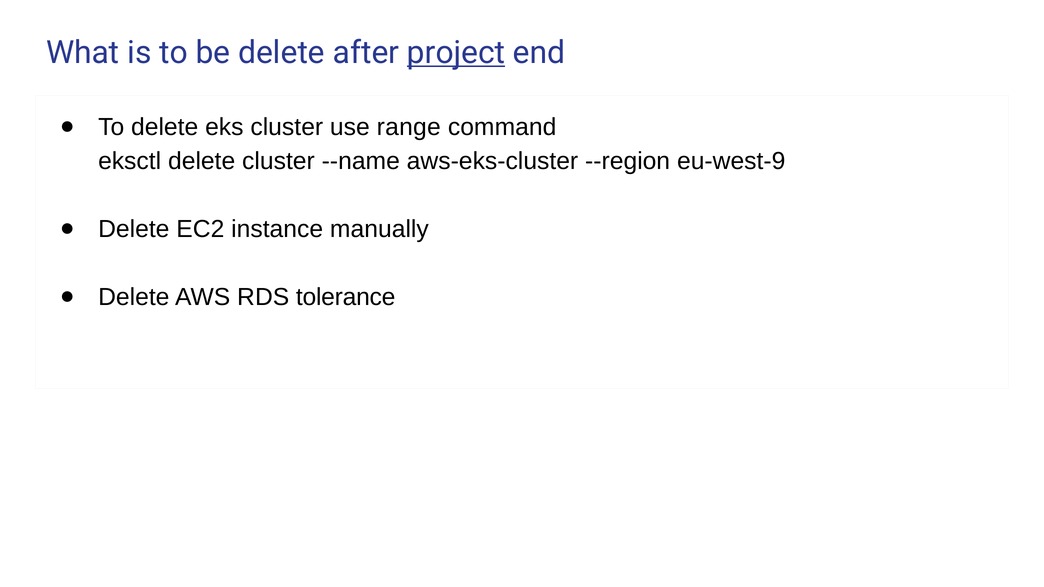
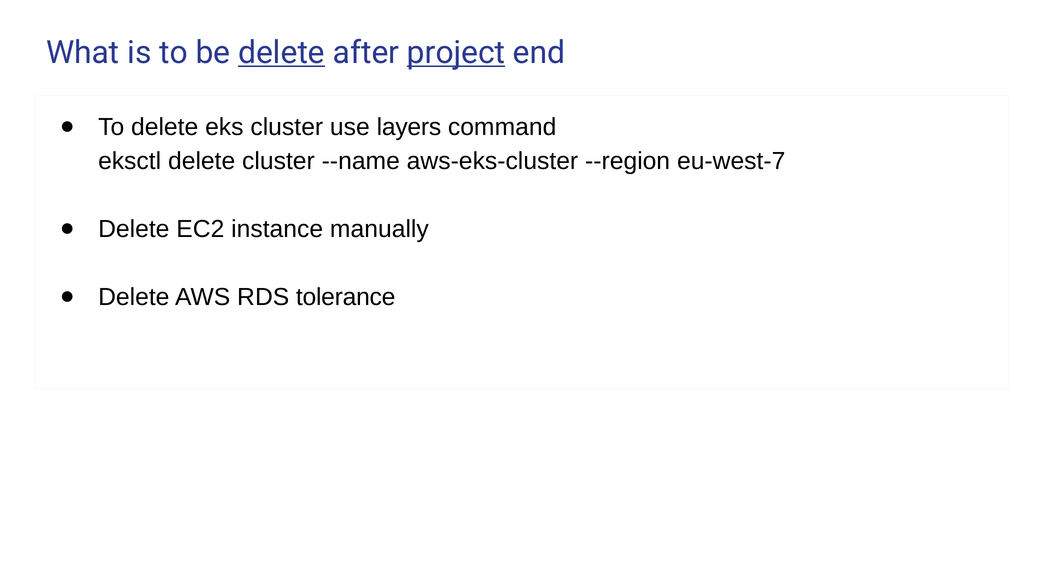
delete at (281, 53) underline: none -> present
range: range -> layers
eu-west-9: eu-west-9 -> eu-west-7
